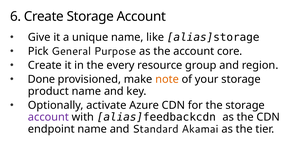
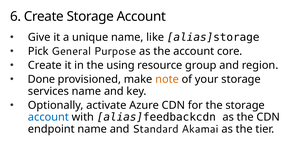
every: every -> using
product: product -> services
account at (48, 117) colour: purple -> blue
